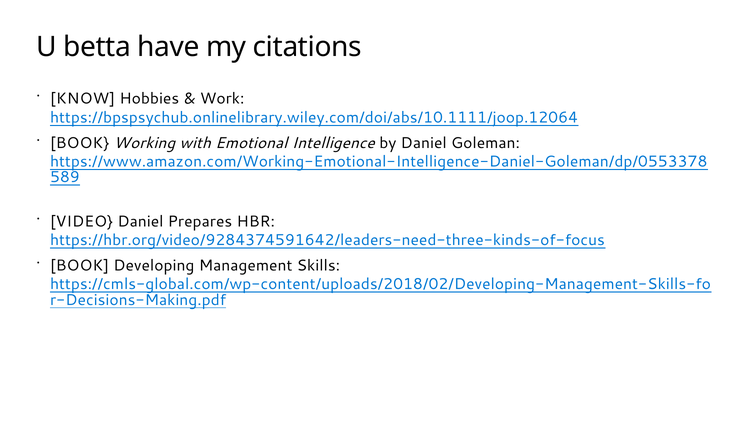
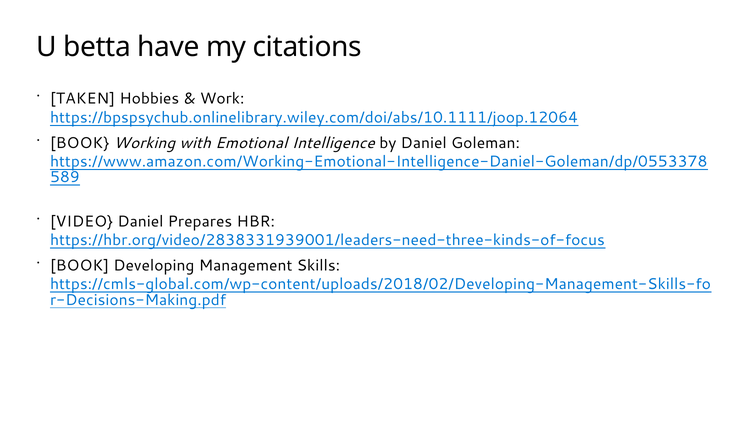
KNOW: KNOW -> TAKEN
https://hbr.org/video/9284374591642/leaders-need-three-kinds-of-focus: https://hbr.org/video/9284374591642/leaders-need-three-kinds-of-focus -> https://hbr.org/video/2838331939001/leaders-need-three-kinds-of-focus
